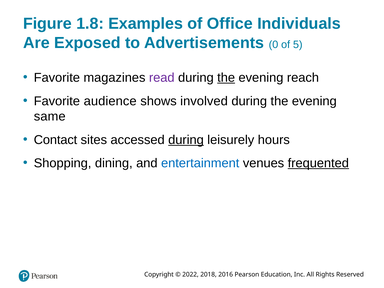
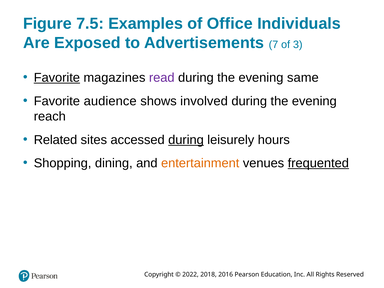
1.8: 1.8 -> 7.5
0: 0 -> 7
5: 5 -> 3
Favorite at (57, 78) underline: none -> present
the at (226, 78) underline: present -> none
reach: reach -> same
same: same -> reach
Contact: Contact -> Related
entertainment colour: blue -> orange
